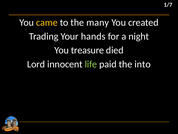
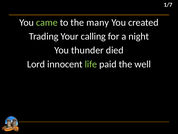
came colour: yellow -> light green
hands: hands -> calling
treasure: treasure -> thunder
into: into -> well
